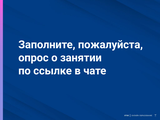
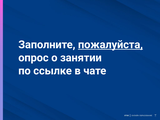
пожалуйста underline: none -> present
